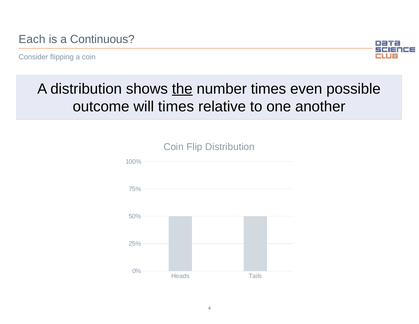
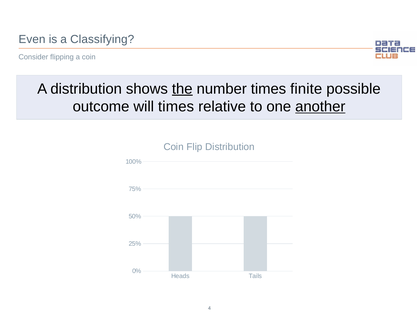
Each: Each -> Even
Continuous: Continuous -> Classifying
even: even -> finite
another underline: none -> present
